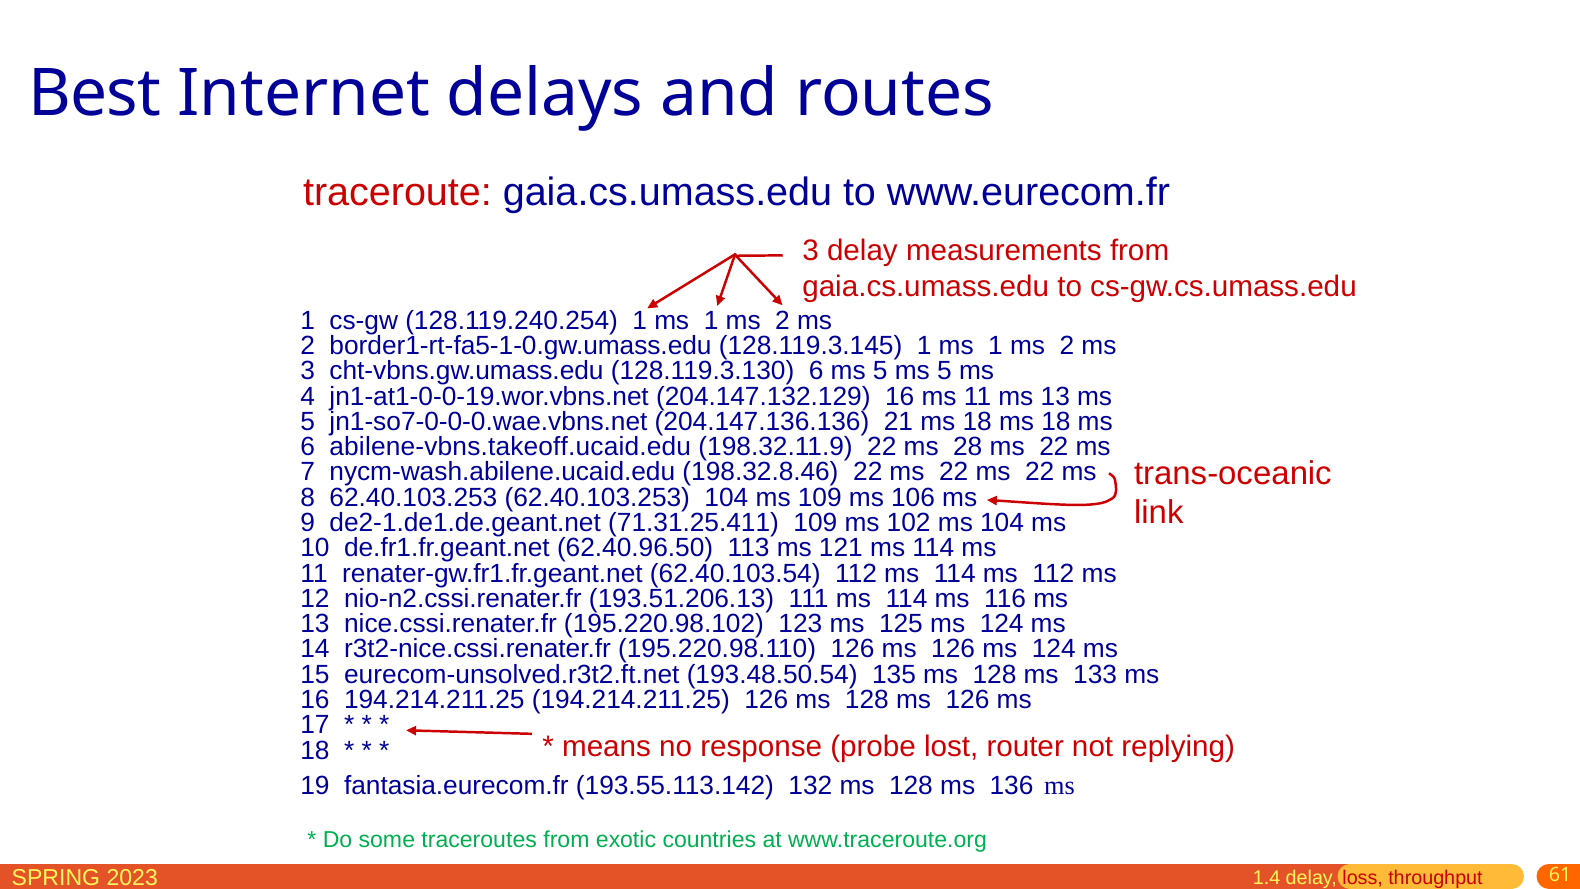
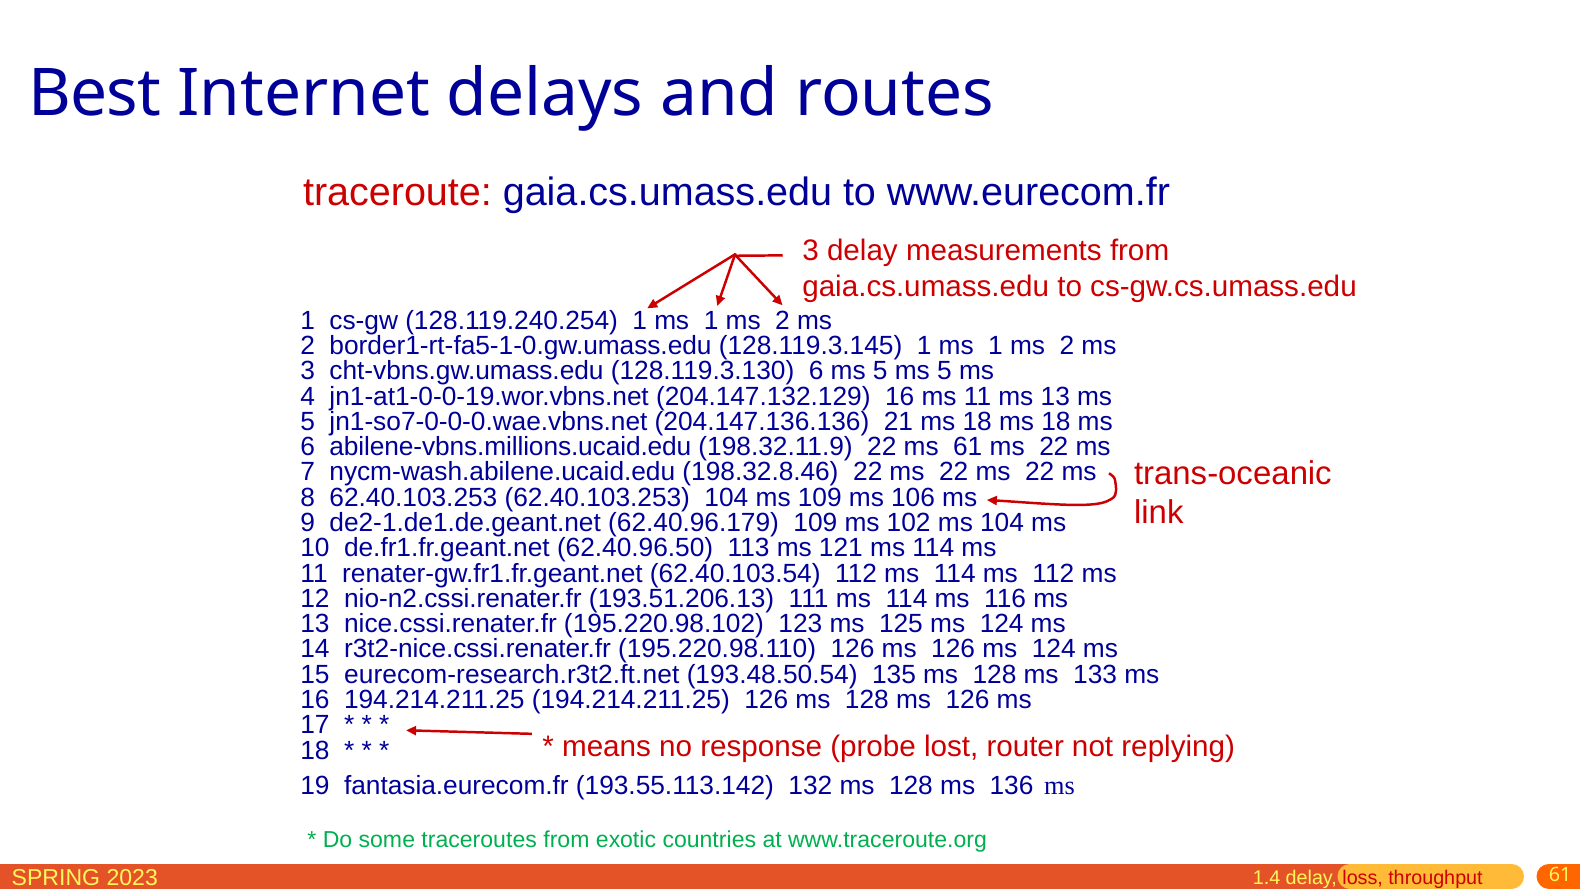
abilene-vbns.takeoff.ucaid.edu: abilene-vbns.takeoff.ucaid.edu -> abilene-vbns.millions.ucaid.edu
ms 28: 28 -> 61
71.31.25.411: 71.31.25.411 -> 62.40.96.179
eurecom-unsolved.r3t2.ft.net: eurecom-unsolved.r3t2.ft.net -> eurecom-research.r3t2.ft.net
